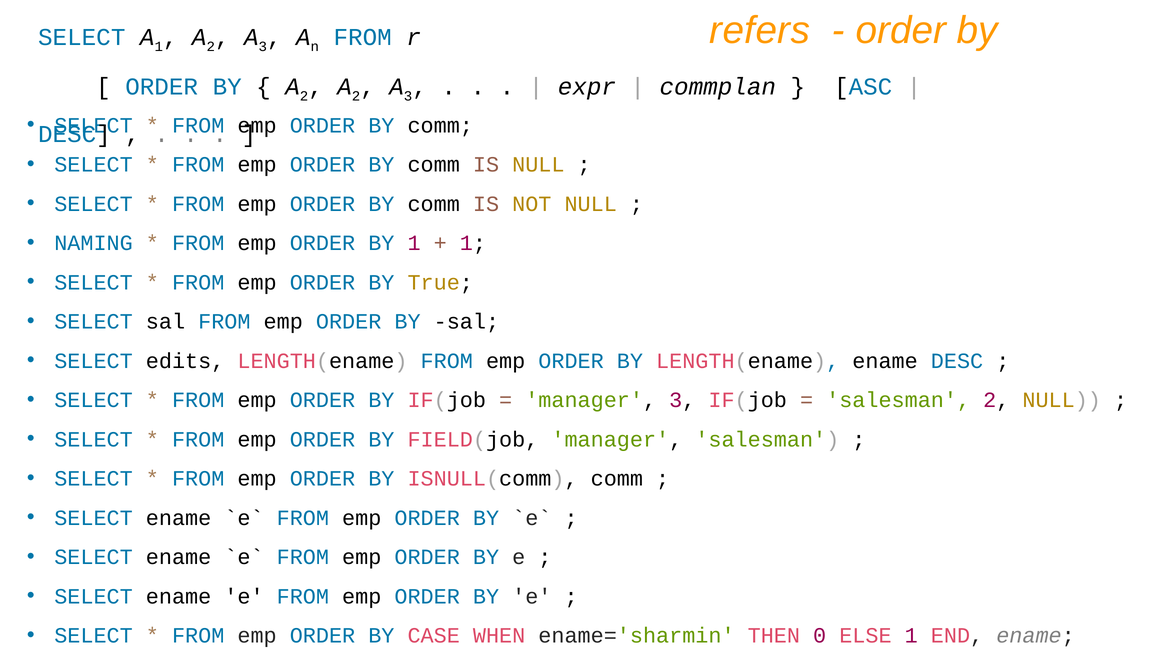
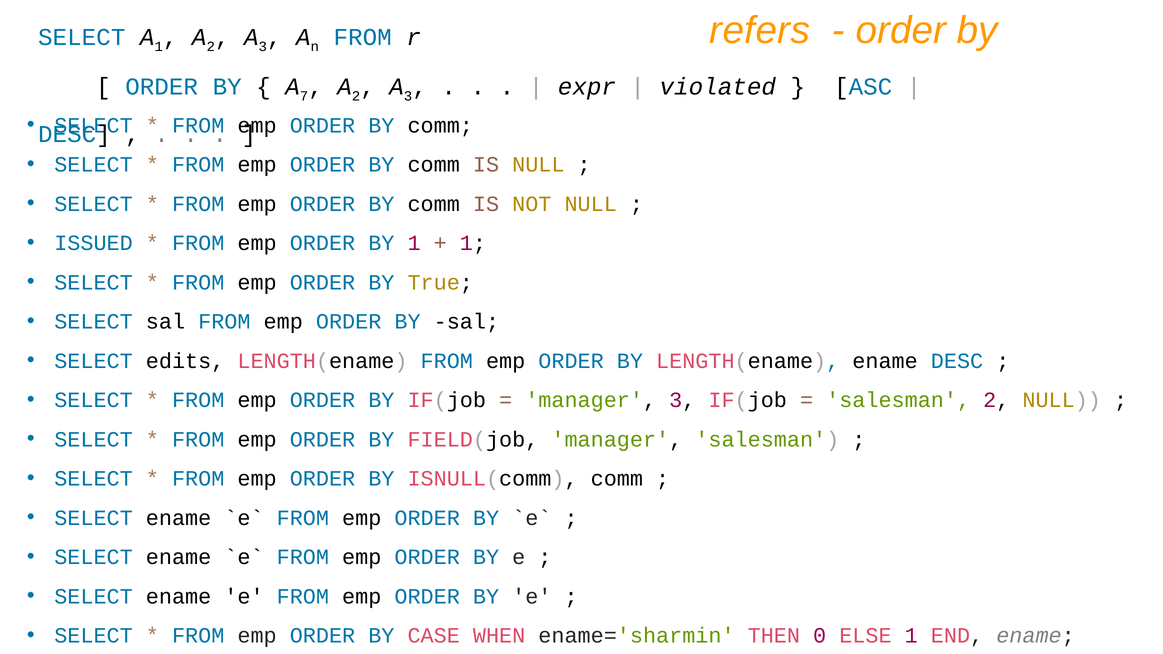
2 at (304, 96): 2 -> 7
commplan: commplan -> violated
NAMING: NAMING -> ISSUED
